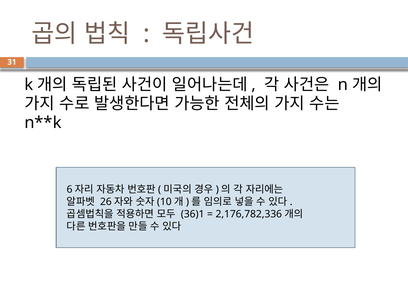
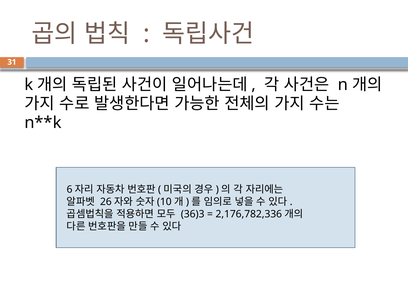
36)1: 36)1 -> 36)3
